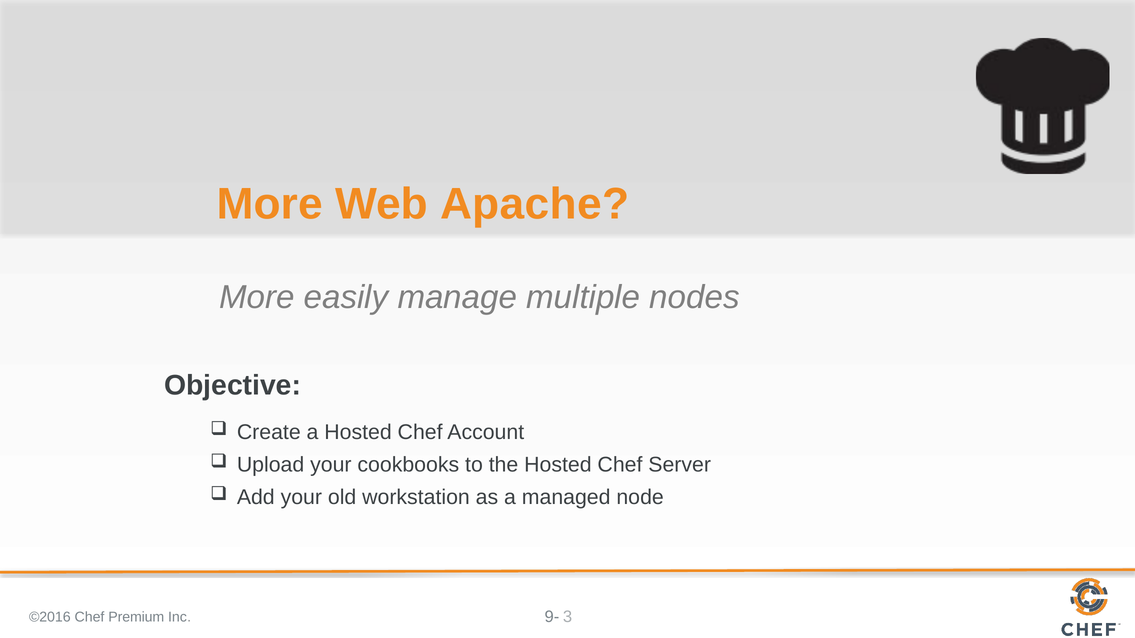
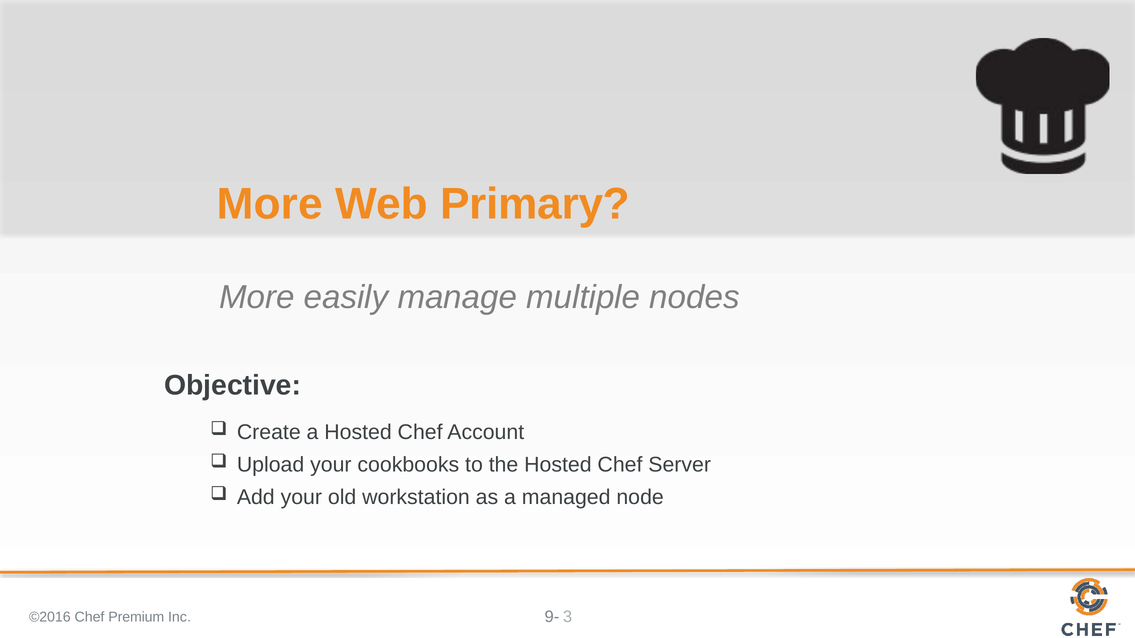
Apache: Apache -> Primary
